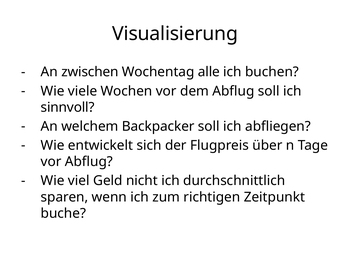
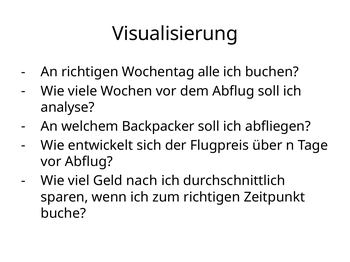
An zwischen: zwischen -> richtigen
sinnvoll: sinnvoll -> analyse
nicht: nicht -> nach
